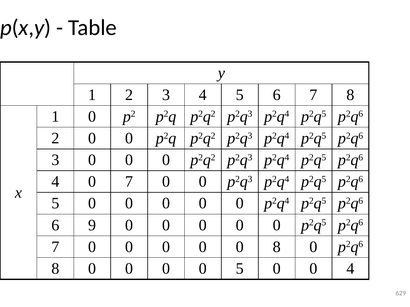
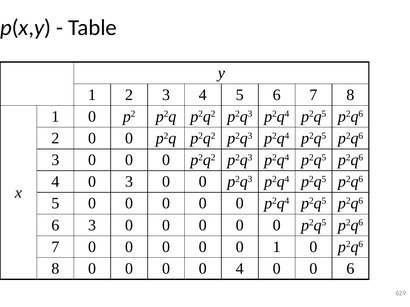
0 7: 7 -> 3
6 9: 9 -> 3
0 8: 8 -> 1
0 5: 5 -> 4
0 4: 4 -> 6
